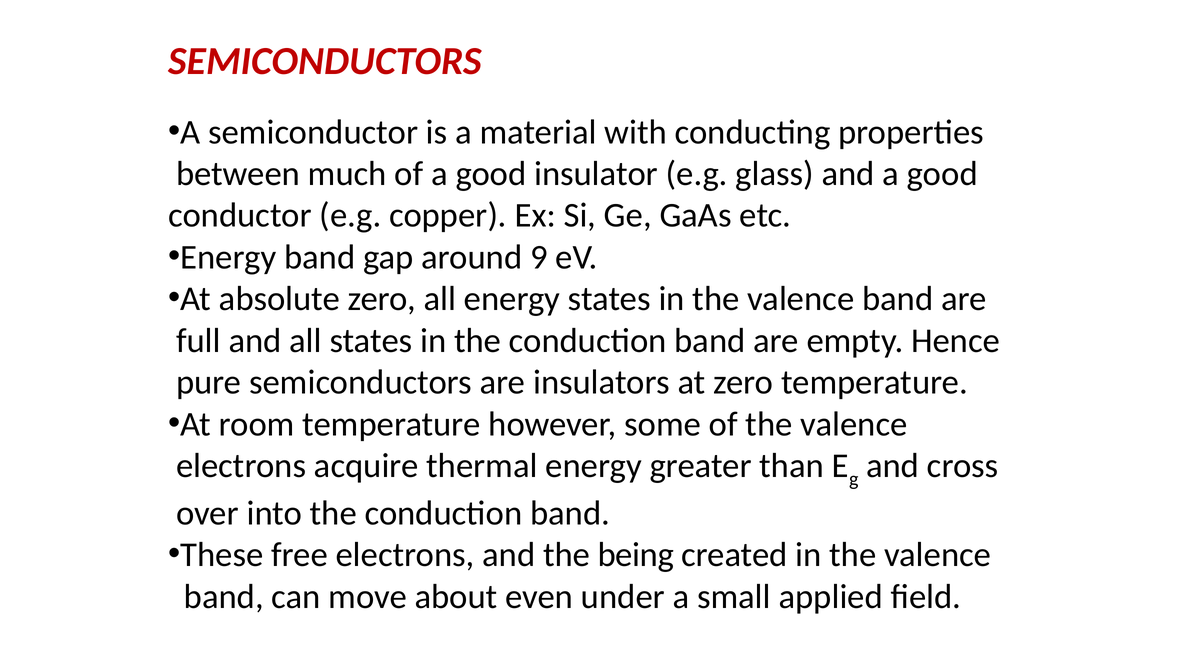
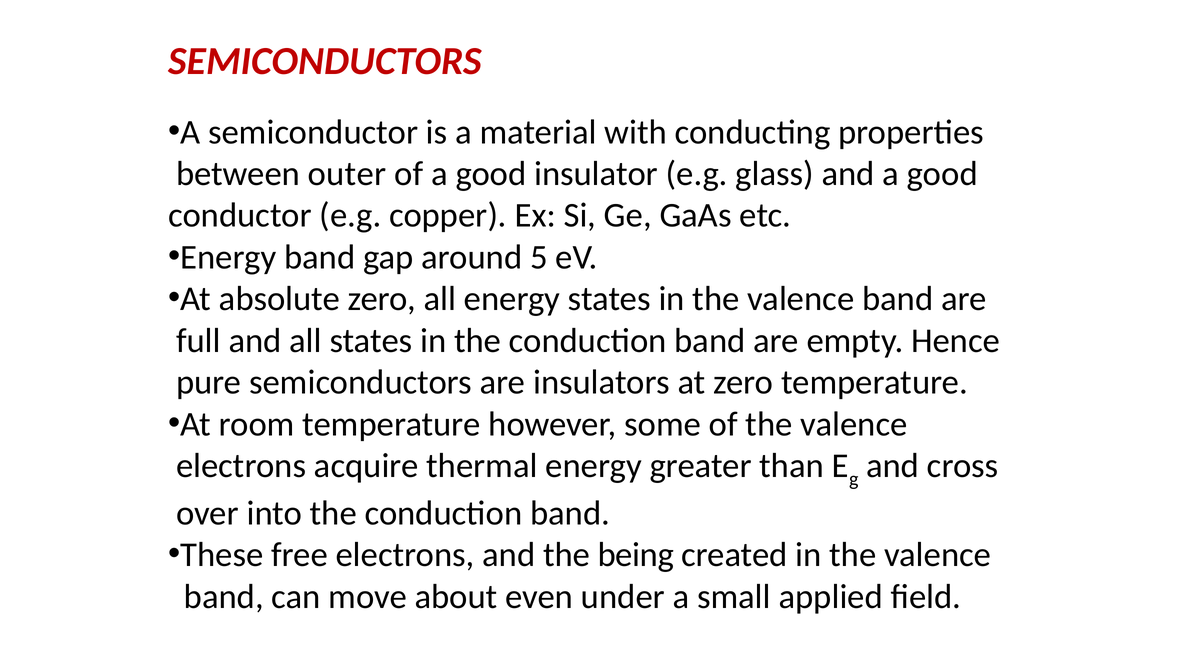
much: much -> outer
9: 9 -> 5
